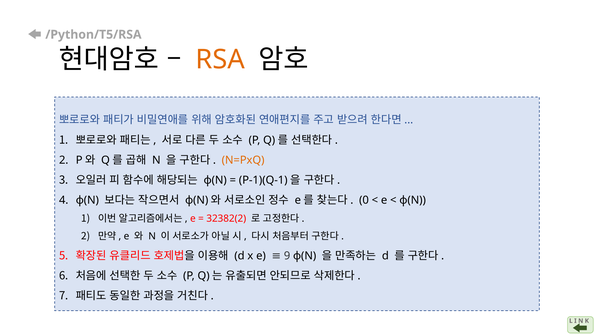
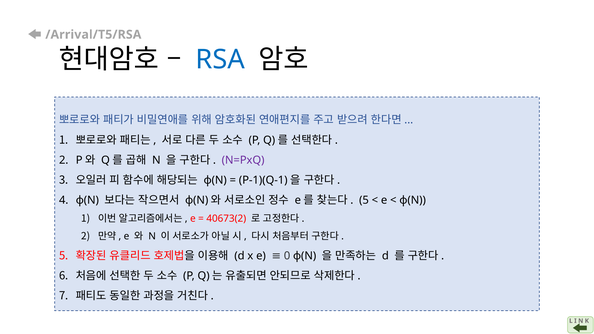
/Python/T5/RSA: /Python/T5/RSA -> /Arrival/T5/RSA
RSA colour: orange -> blue
N=PxQ colour: orange -> purple
0 at (364, 200): 0 -> 5
32382(2: 32382(2 -> 40673(2
9: 9 -> 0
